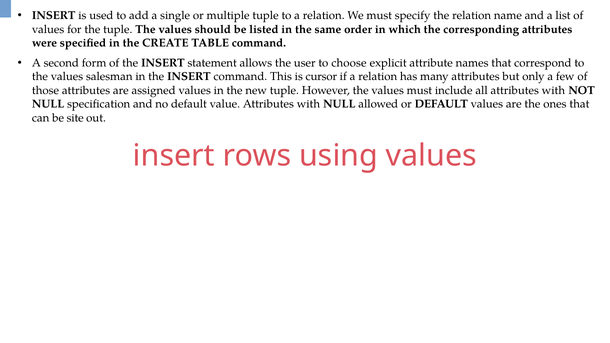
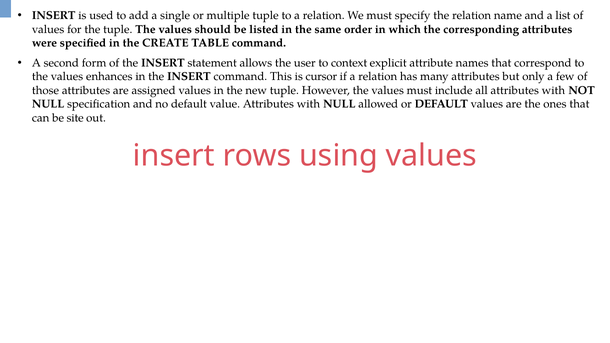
choose: choose -> context
salesman: salesman -> enhances
